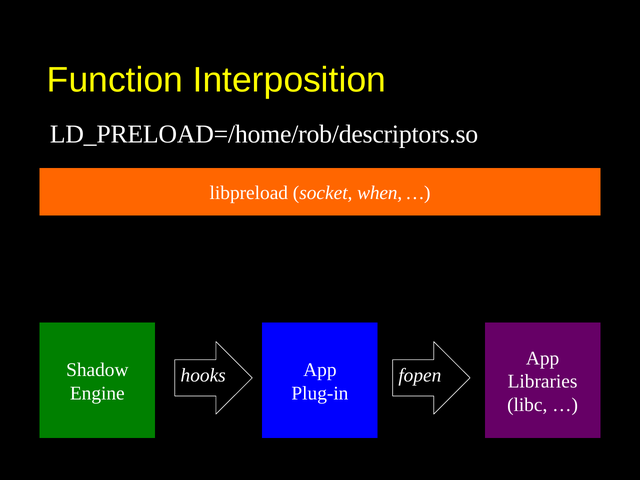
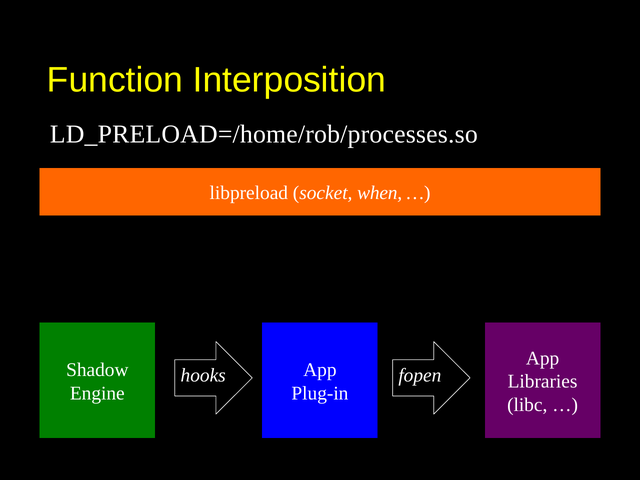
LD_PRELOAD=/home/rob/descriptors.so: LD_PRELOAD=/home/rob/descriptors.so -> LD_PRELOAD=/home/rob/processes.so
